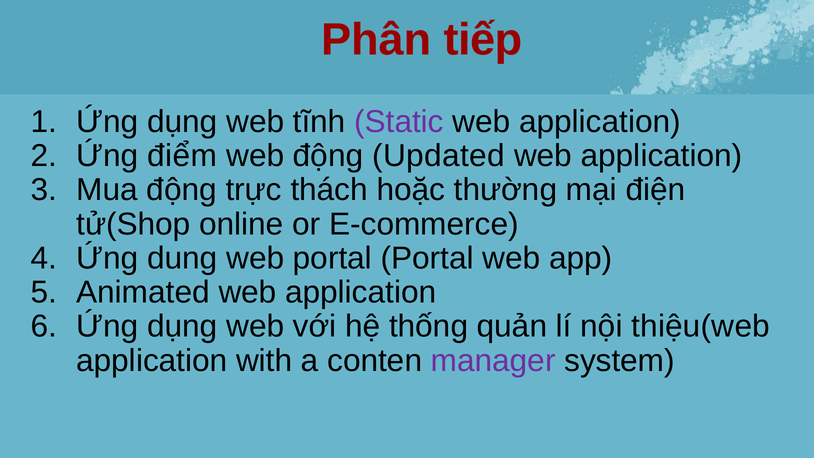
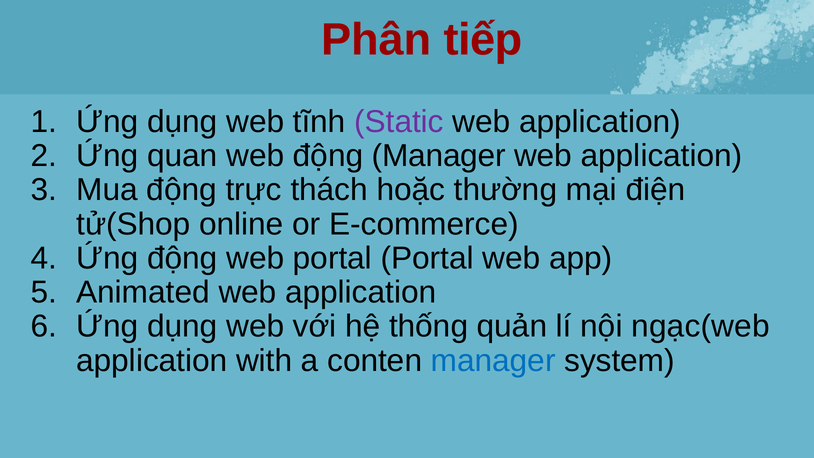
điểm: điểm -> quan
động Updated: Updated -> Manager
Ứng dung: dung -> động
thiệu(web: thiệu(web -> ngạc(web
manager at (493, 361) colour: purple -> blue
